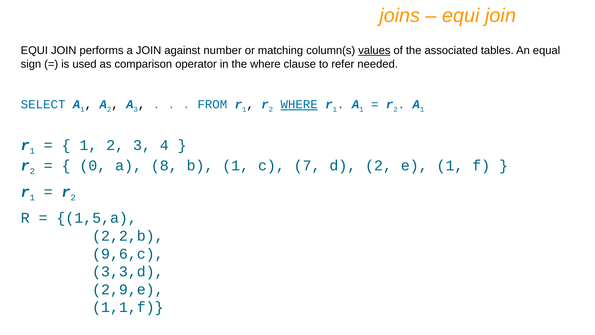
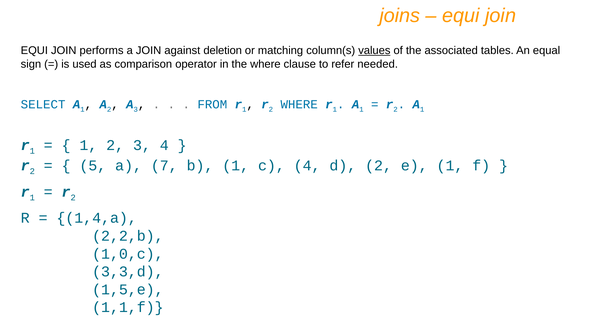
number: number -> deletion
WHERE at (299, 104) underline: present -> none
0: 0 -> 5
8: 8 -> 7
c 7: 7 -> 4
1,5,a: 1,5,a -> 1,4,a
9,6,c: 9,6,c -> 1,0,c
2,9,e: 2,9,e -> 1,5,e
